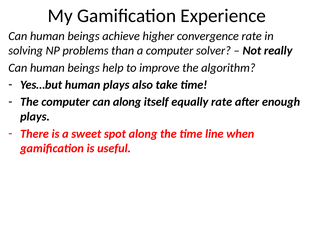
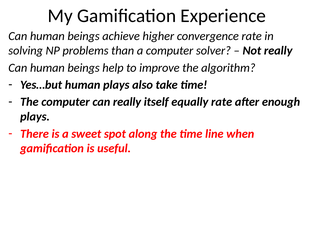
can along: along -> really
